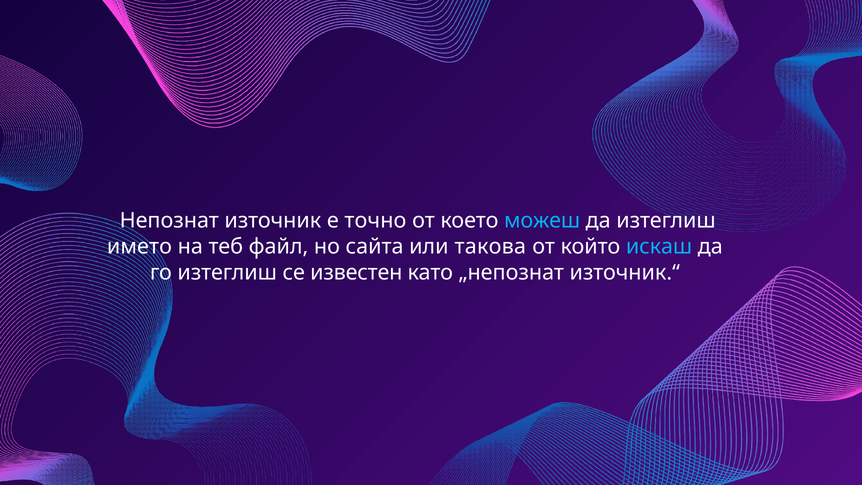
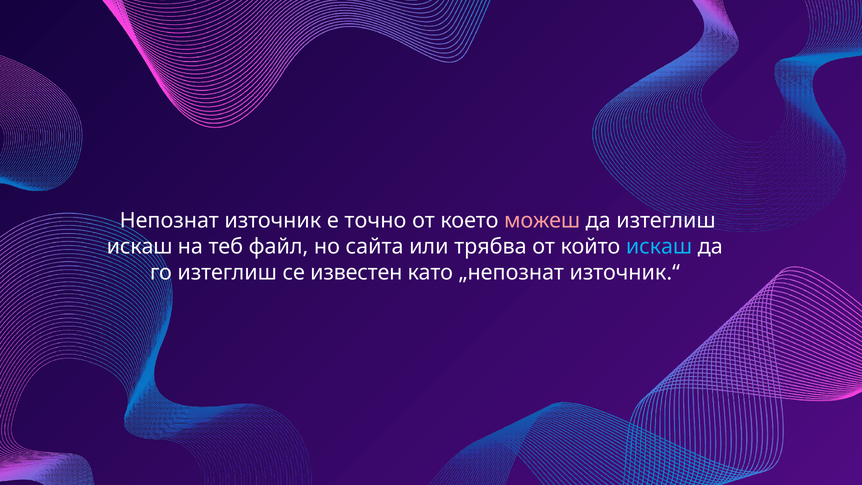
можеш colour: light blue -> pink
името at (140, 247): името -> искаш
такова: такова -> трябва
